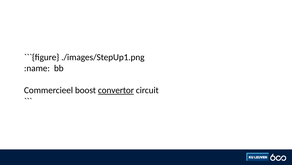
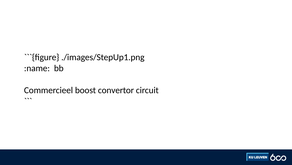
convertor underline: present -> none
